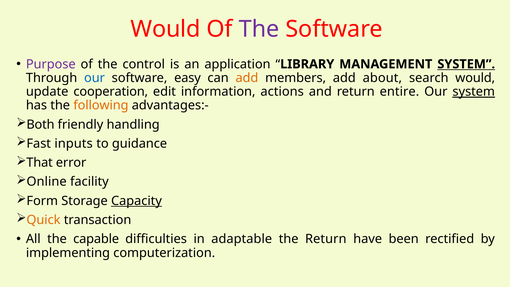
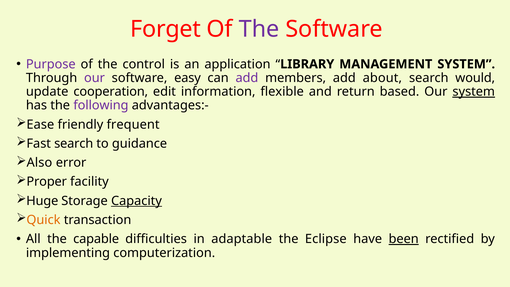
Would at (166, 29): Would -> Forget
SYSTEM at (466, 64) underline: present -> none
our at (94, 78) colour: blue -> purple
add at (247, 78) colour: orange -> purple
actions: actions -> flexible
entire: entire -> based
following colour: orange -> purple
Both: Both -> Ease
handling: handling -> frequent
Fast inputs: inputs -> search
That: That -> Also
Online: Online -> Proper
Form: Form -> Huge
the Return: Return -> Eclipse
been underline: none -> present
